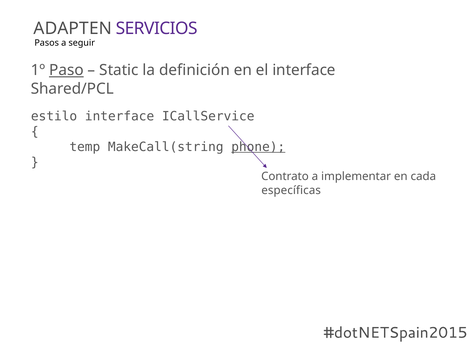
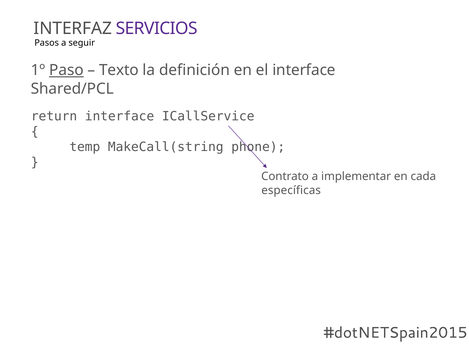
ADAPTEN: ADAPTEN -> INTERFAZ
Static: Static -> Texto
estilo: estilo -> return
phone underline: present -> none
